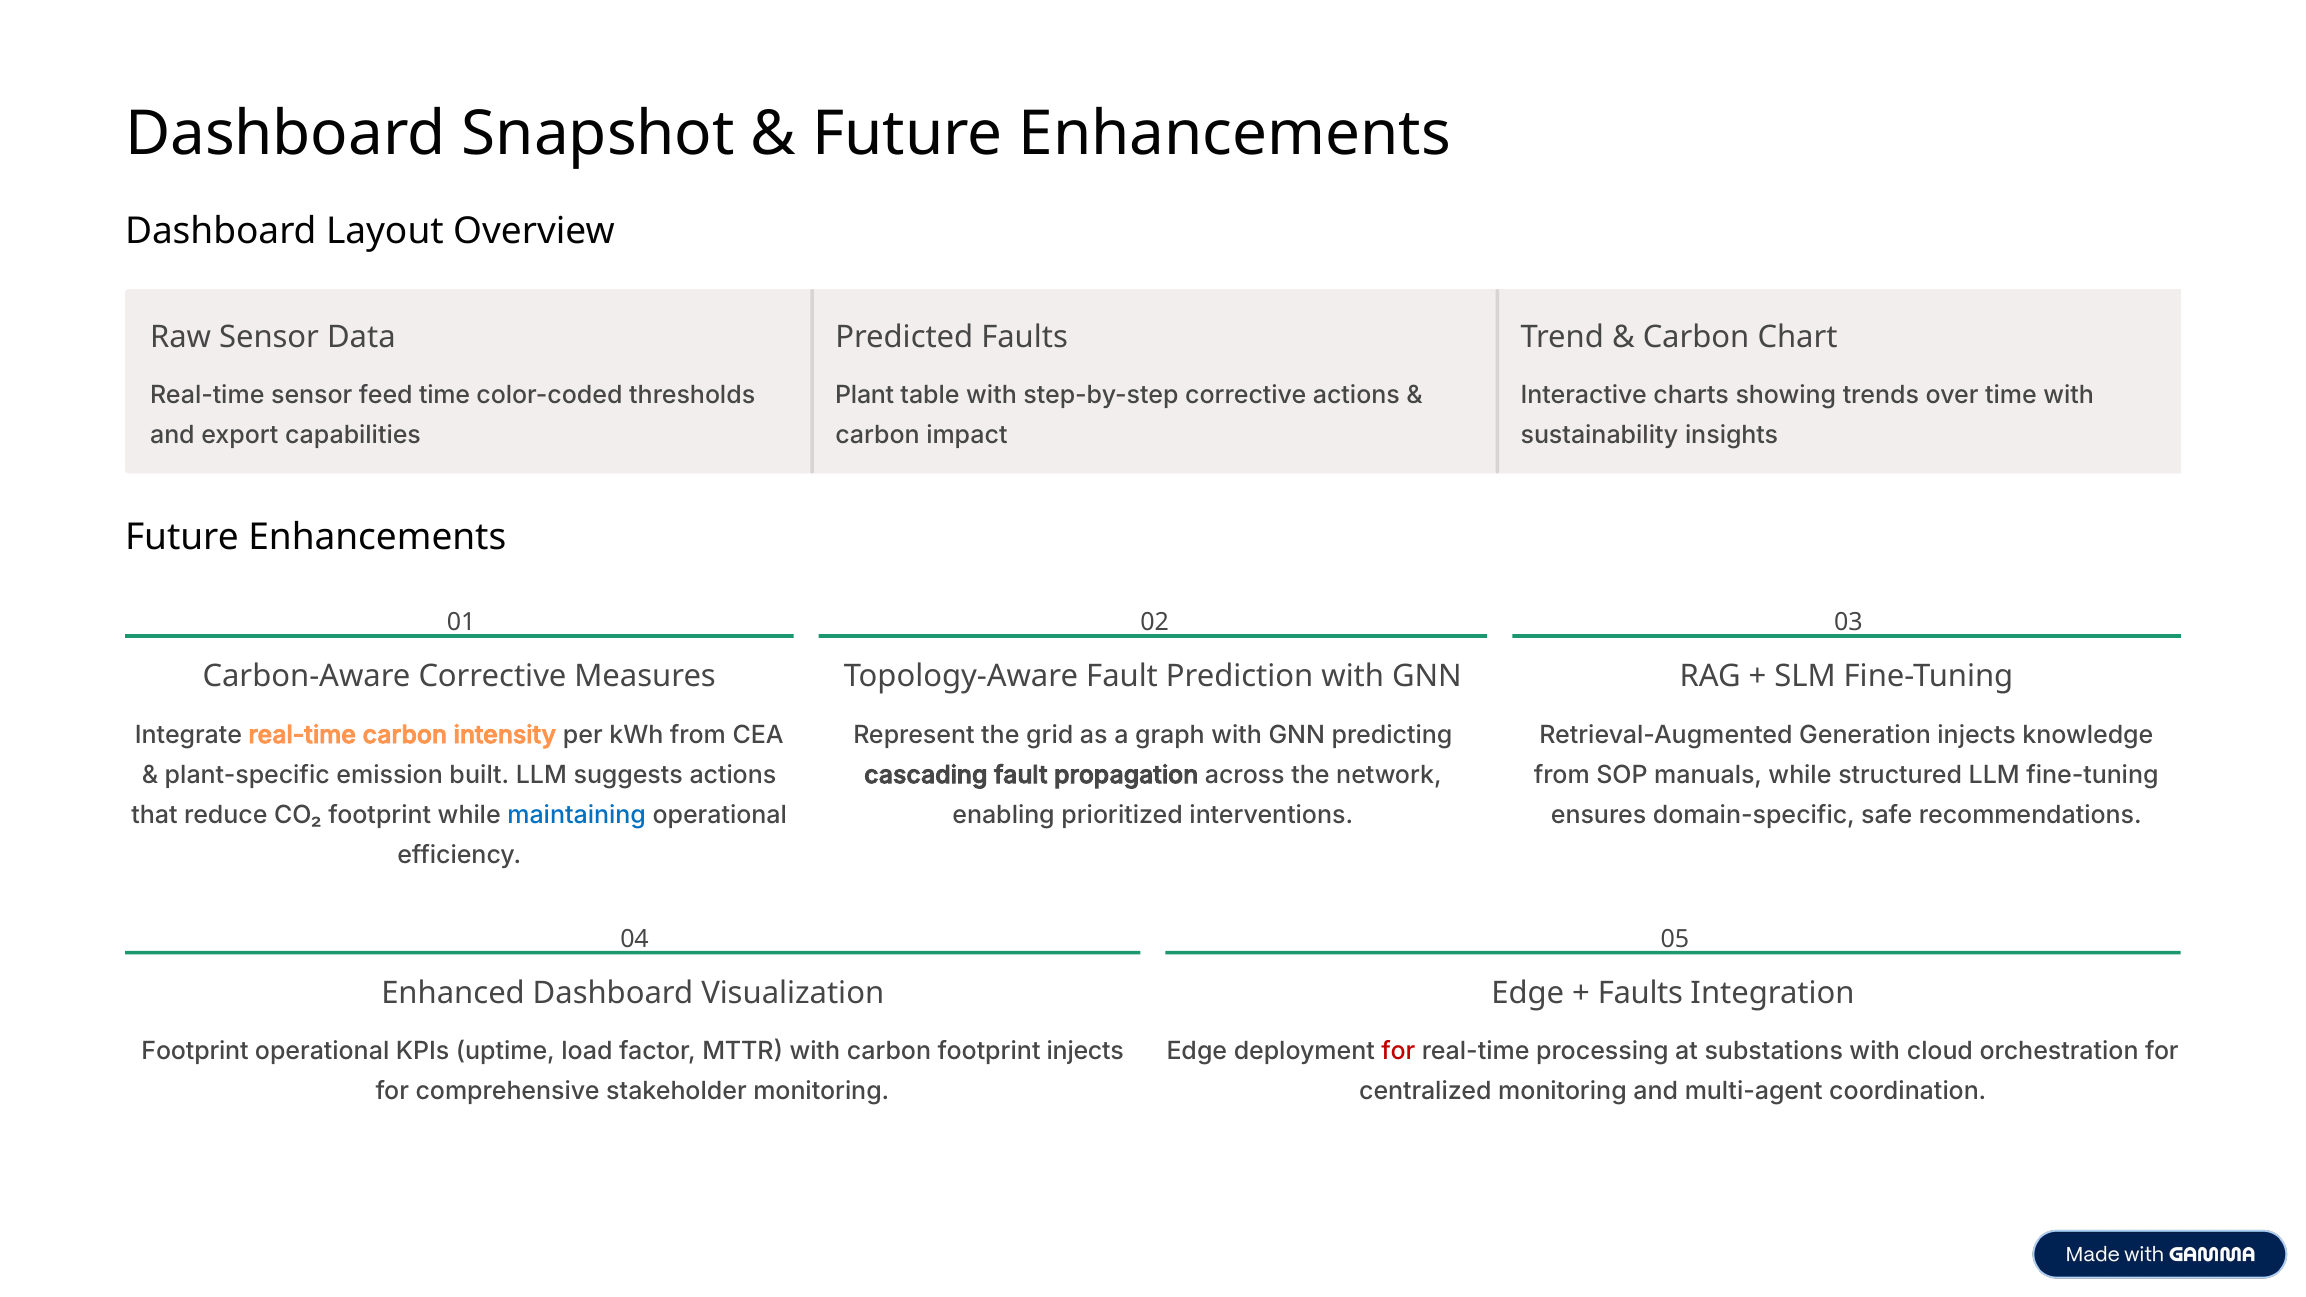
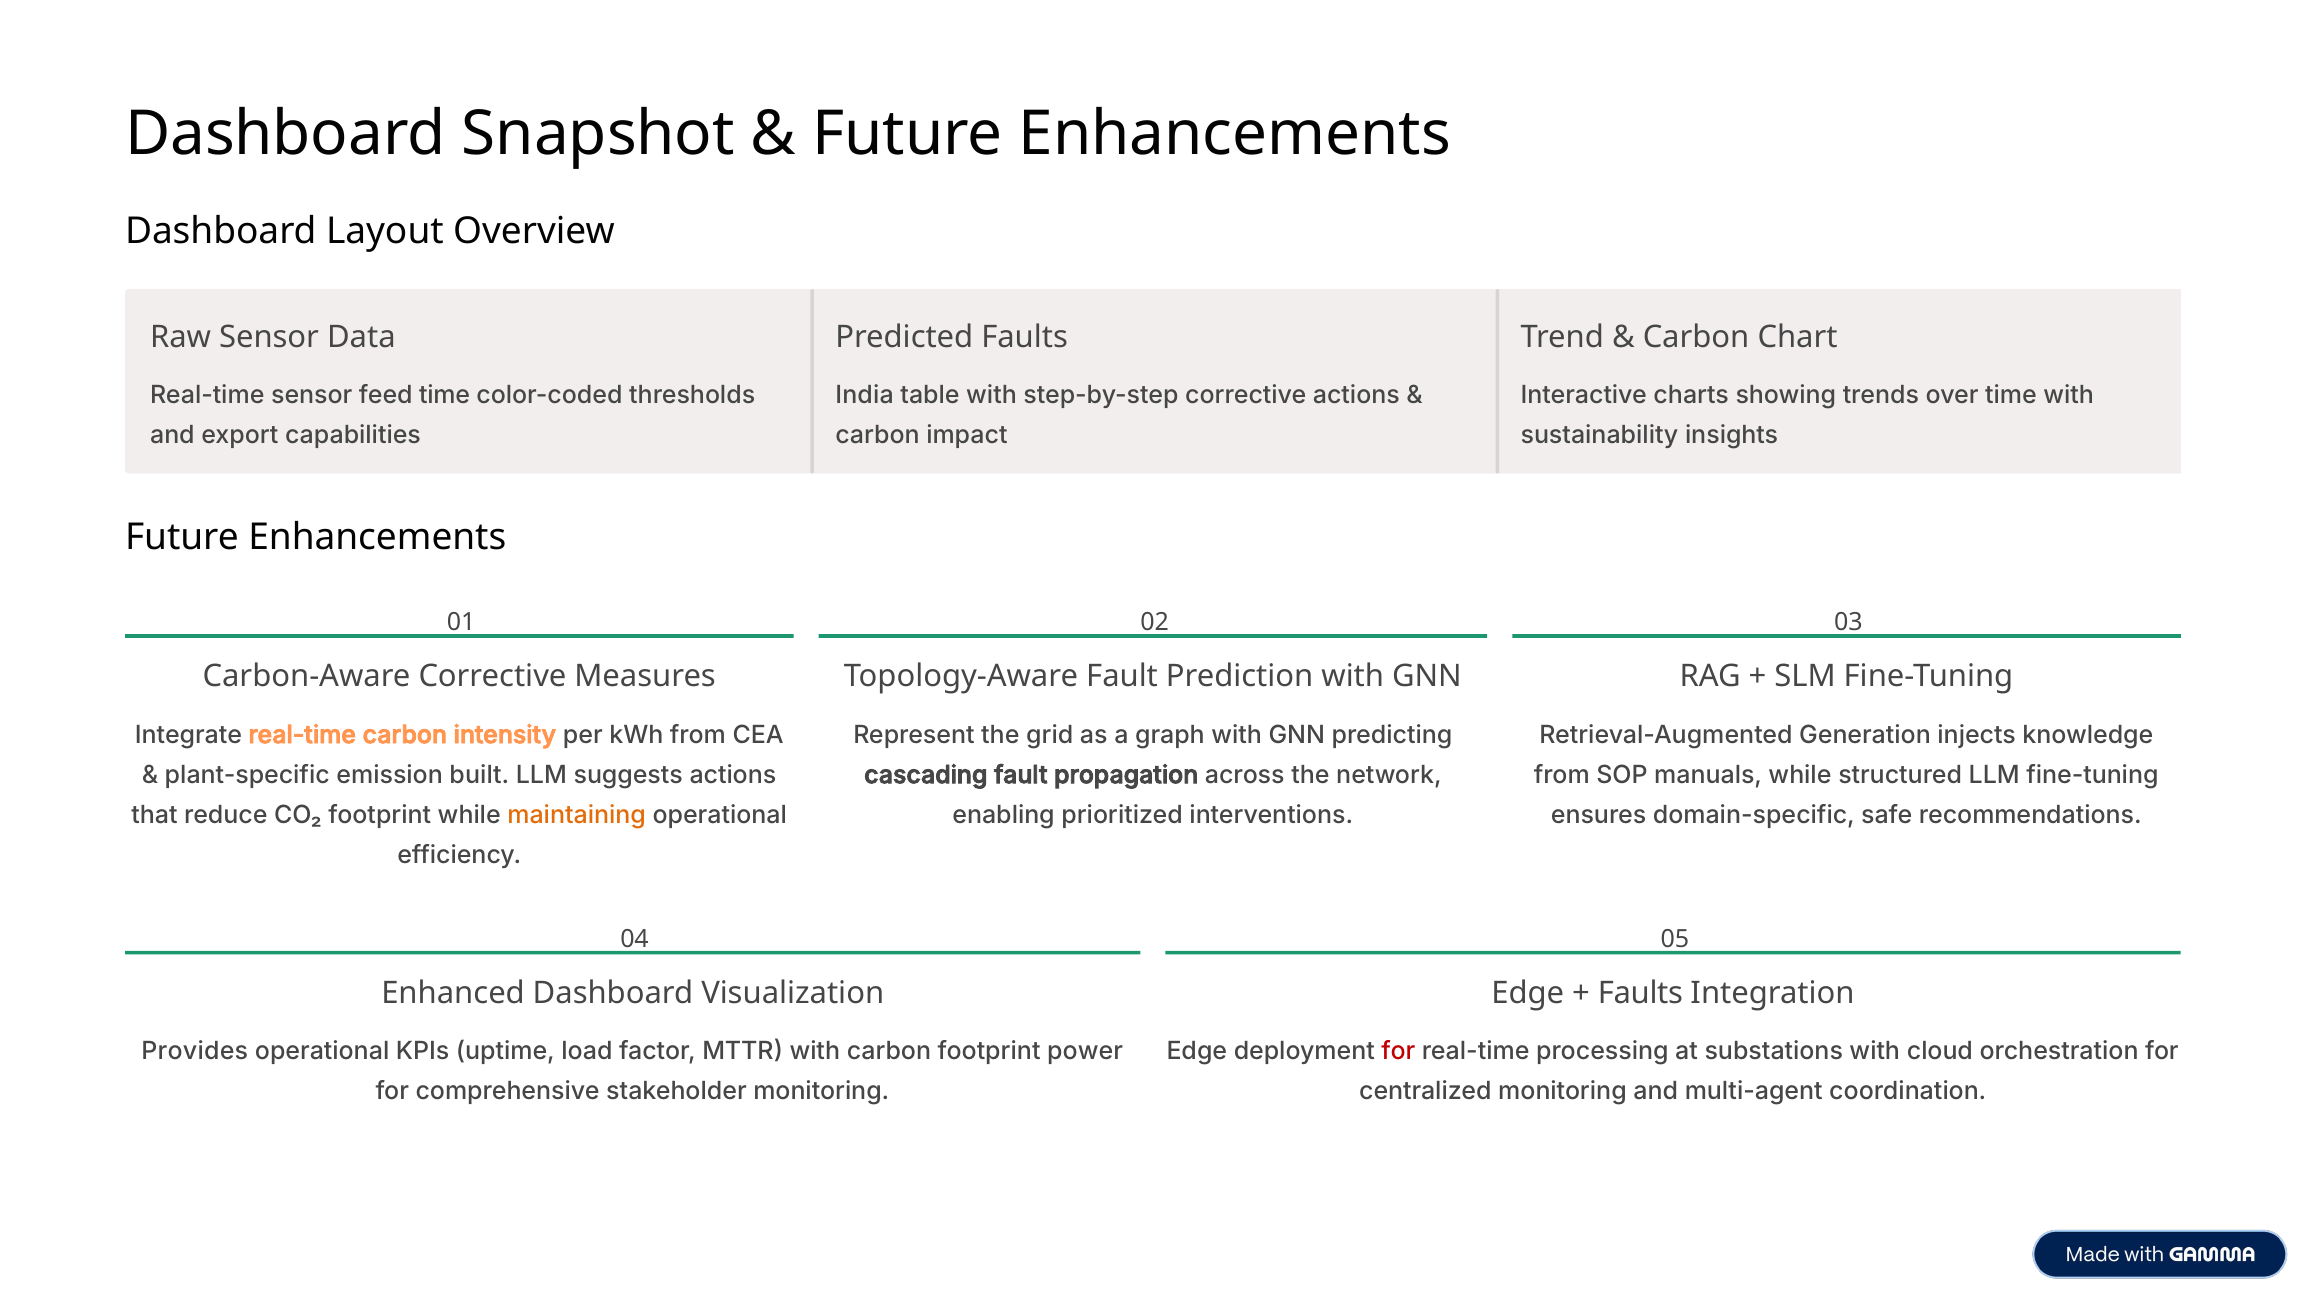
Plant: Plant -> India
maintaining colour: blue -> orange
Footprint at (195, 1052): Footprint -> Provides
footprint injects: injects -> power
